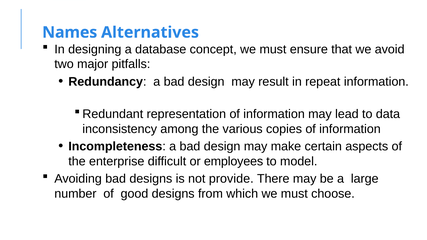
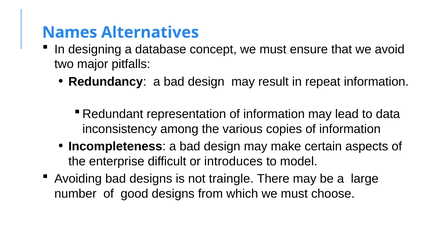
employees: employees -> introduces
provide: provide -> traingle
